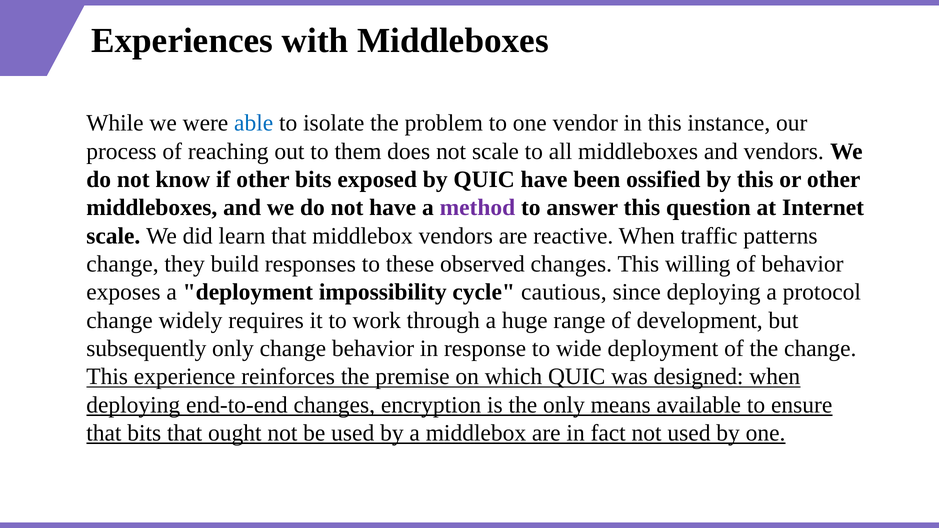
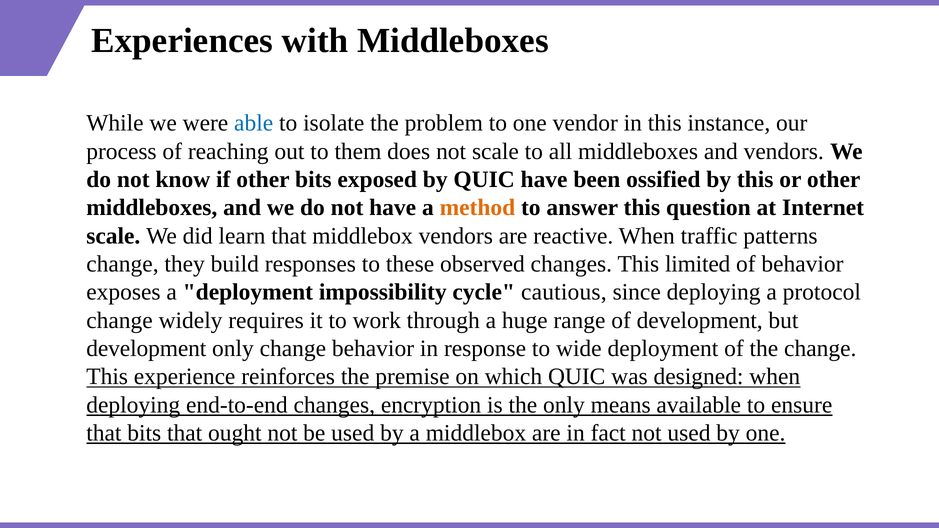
method colour: purple -> orange
willing: willing -> limited
subsequently at (146, 349): subsequently -> development
